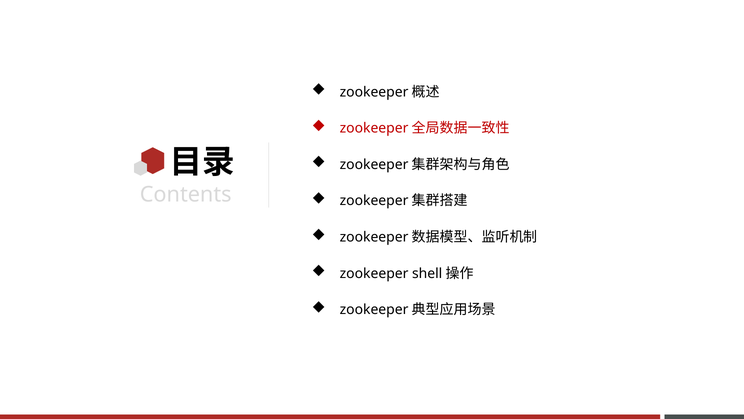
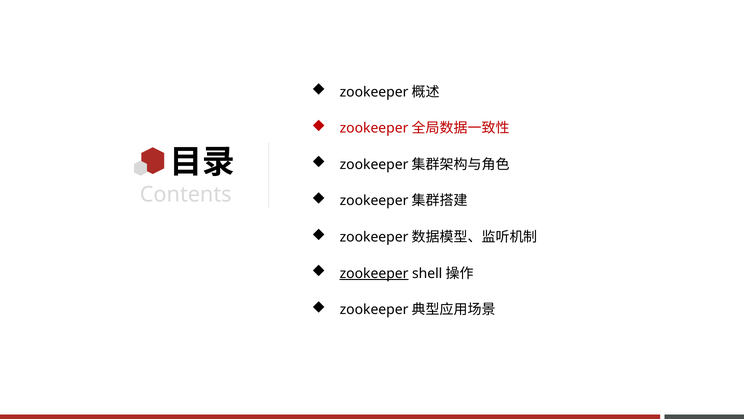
zookeeper underline: none -> present
